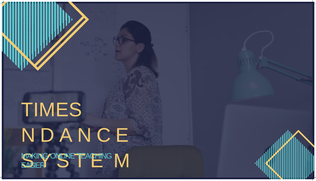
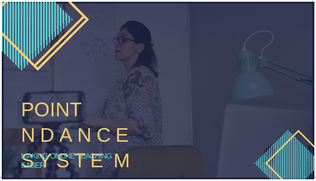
TIMES: TIMES -> POINT
